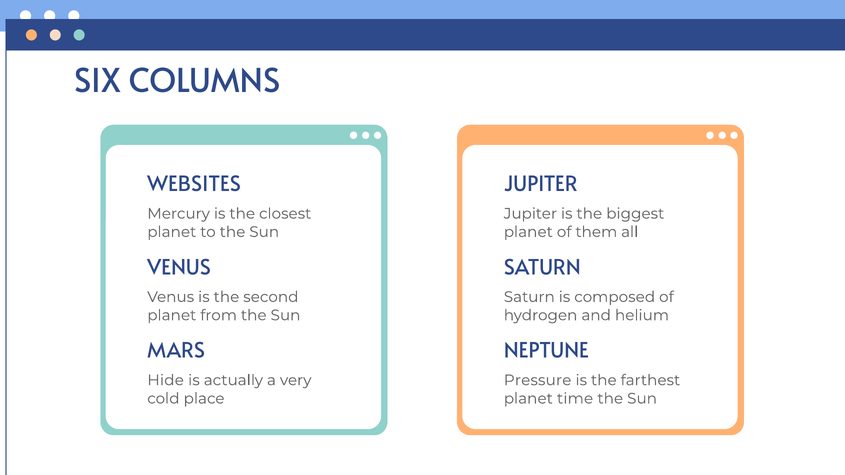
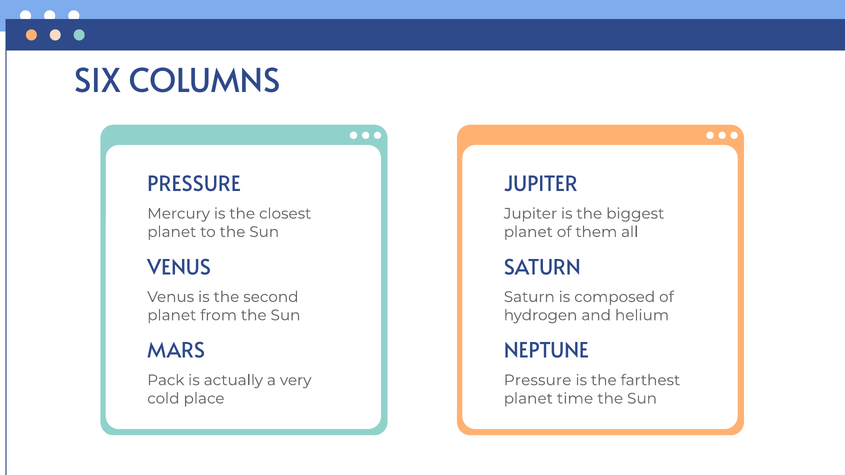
WEBSITES at (194, 185): WEBSITES -> PRESSURE
Hide: Hide -> Pack
